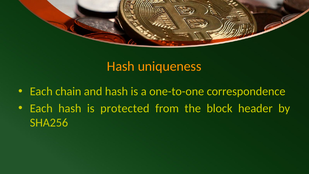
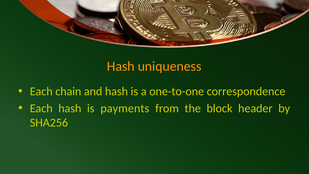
protected: protected -> payments
